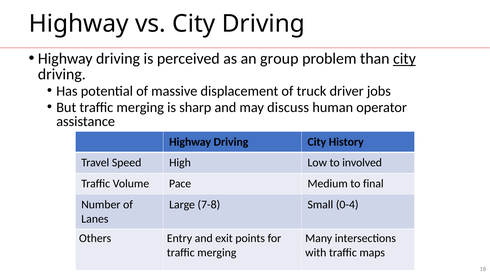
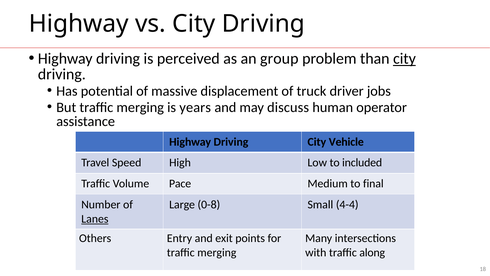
sharp: sharp -> years
History: History -> Vehicle
involved: involved -> included
7-8: 7-8 -> 0-8
0-4: 0-4 -> 4-4
Lanes underline: none -> present
maps: maps -> along
